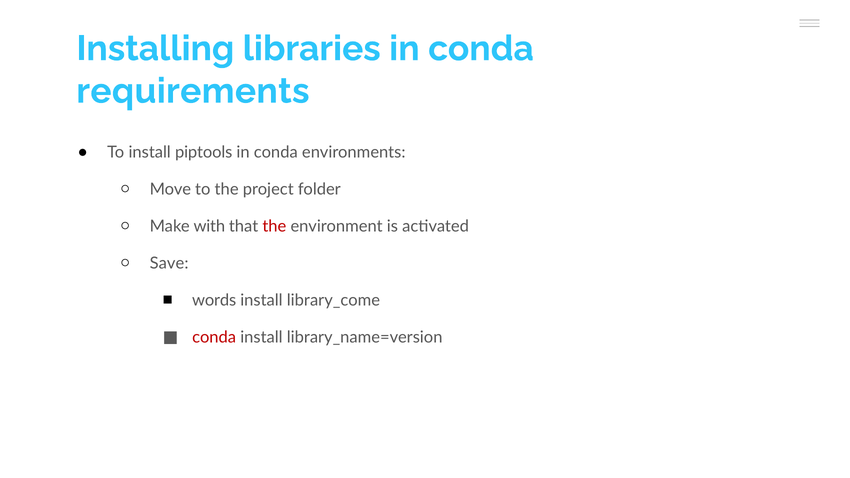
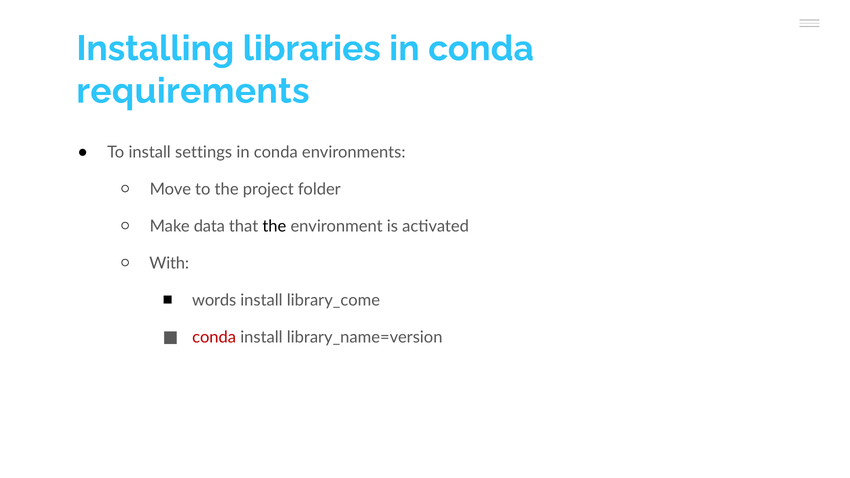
piptools: piptools -> settings
with: with -> data
the at (274, 226) colour: red -> black
Save: Save -> With
